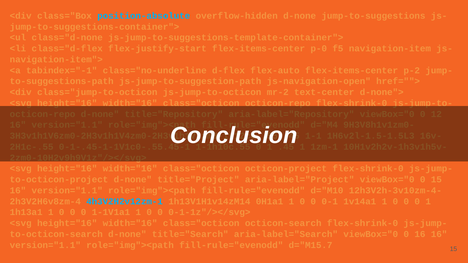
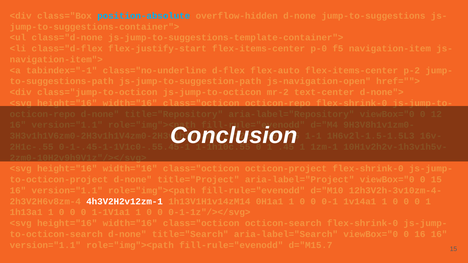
4h3V2H2v12zm-1 colour: light blue -> white
